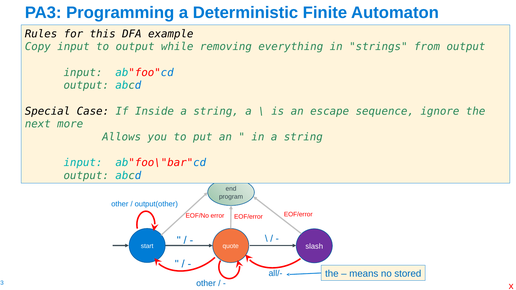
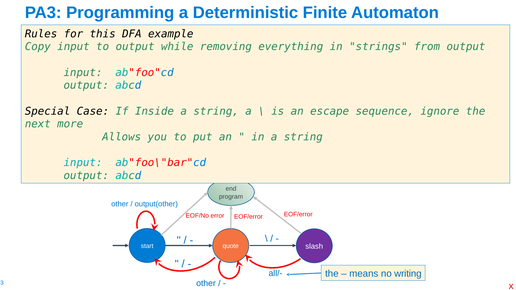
stored: stored -> writing
